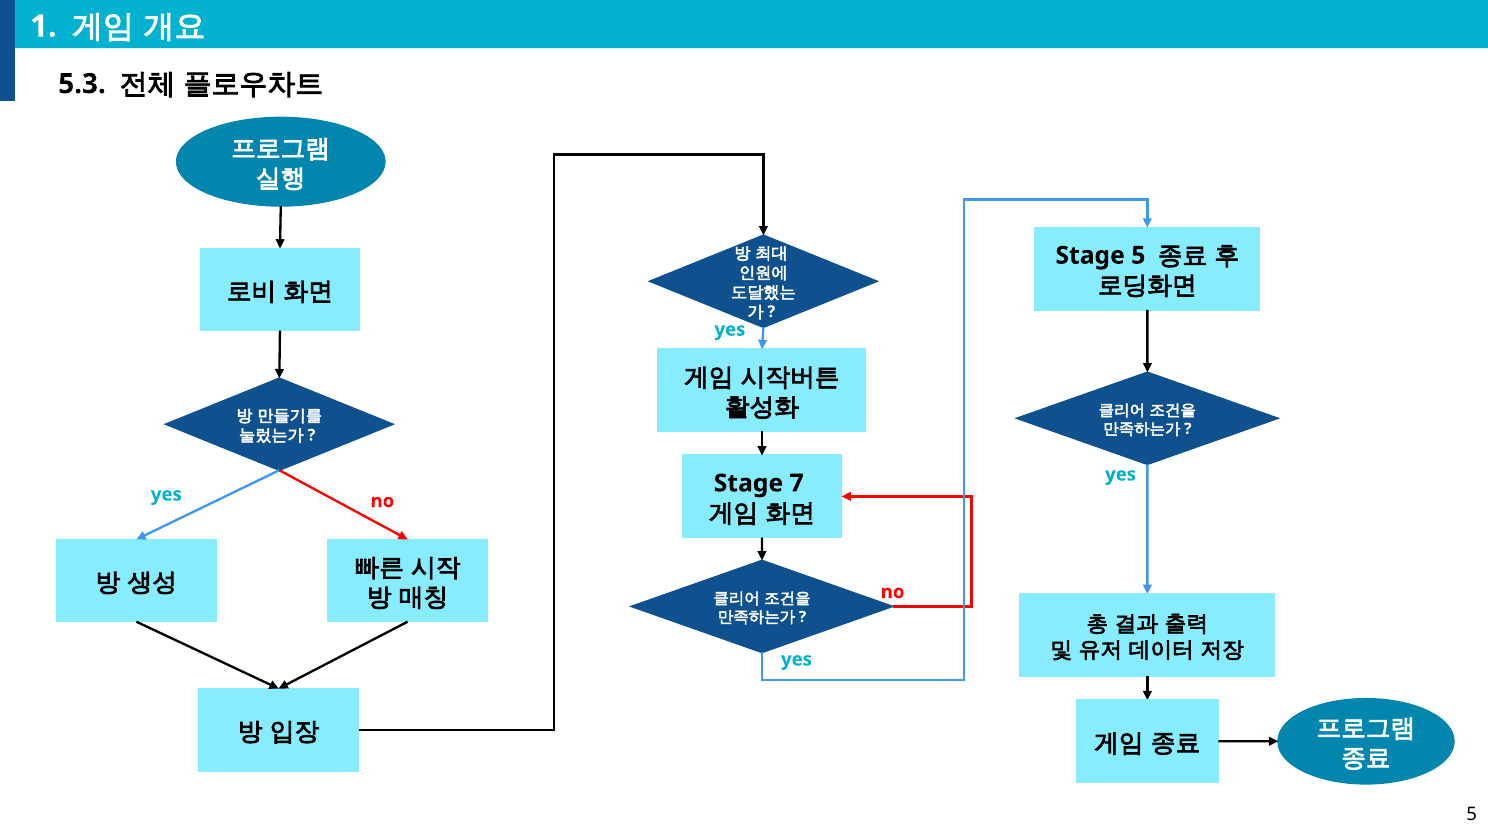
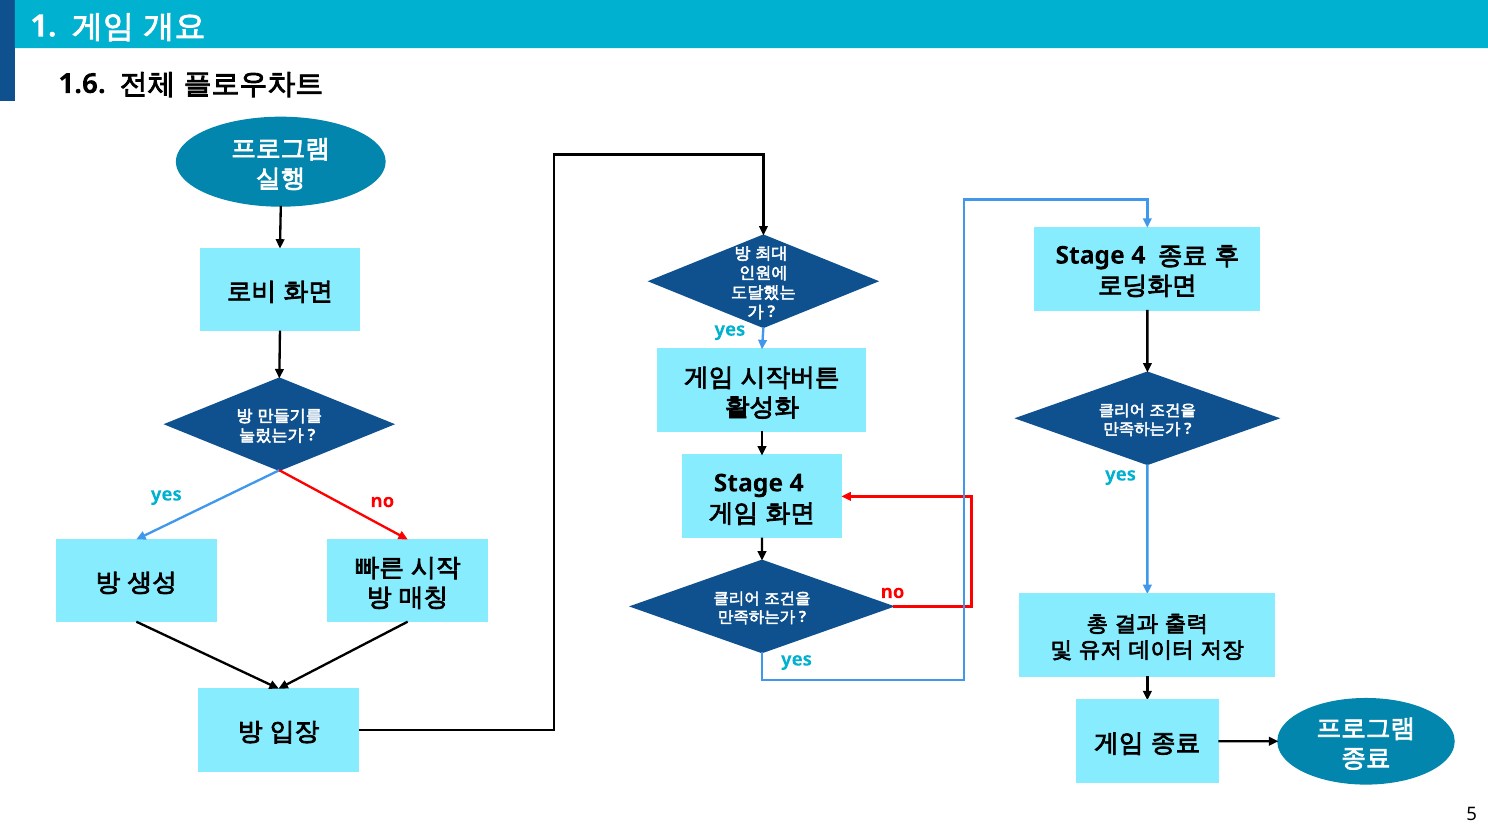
5.3: 5.3 -> 1.6
5 at (1138, 255): 5 -> 4
7 at (797, 483): 7 -> 4
